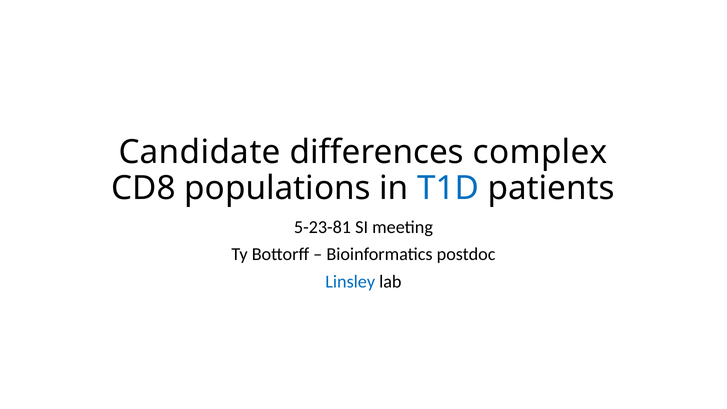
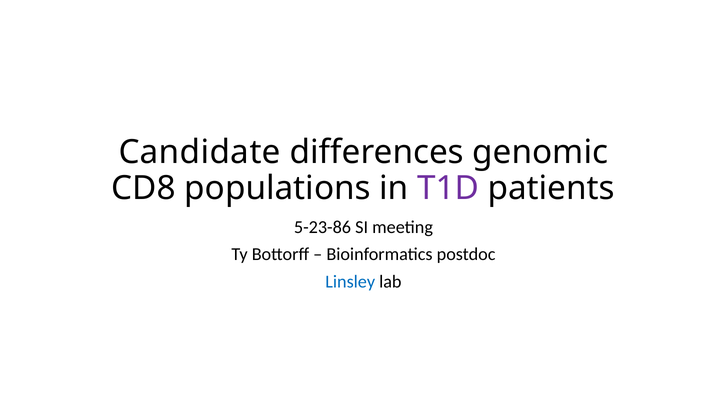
complex: complex -> genomic
T1D colour: blue -> purple
5-23-81: 5-23-81 -> 5-23-86
